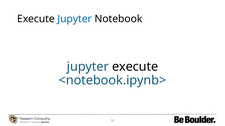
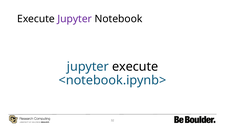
Jupyter at (75, 19) colour: blue -> purple
